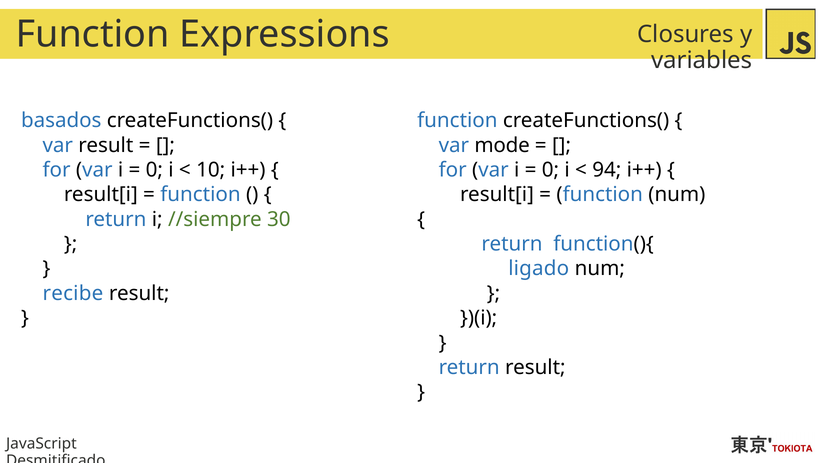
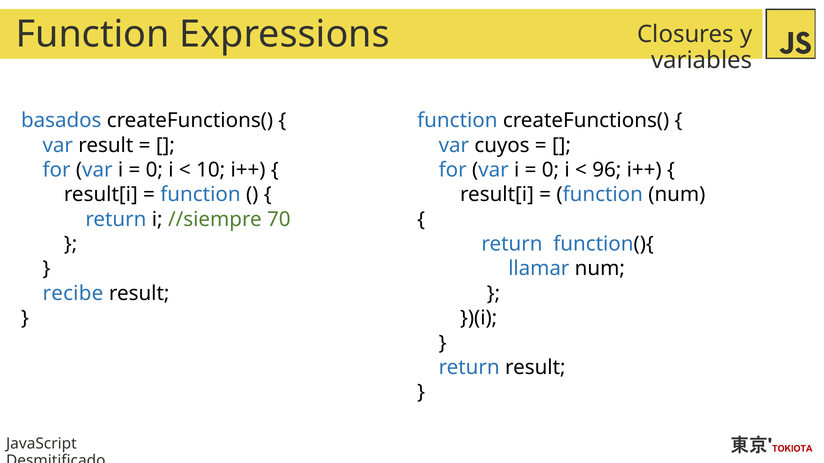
mode: mode -> cuyos
94: 94 -> 96
30: 30 -> 70
ligado: ligado -> llamar
